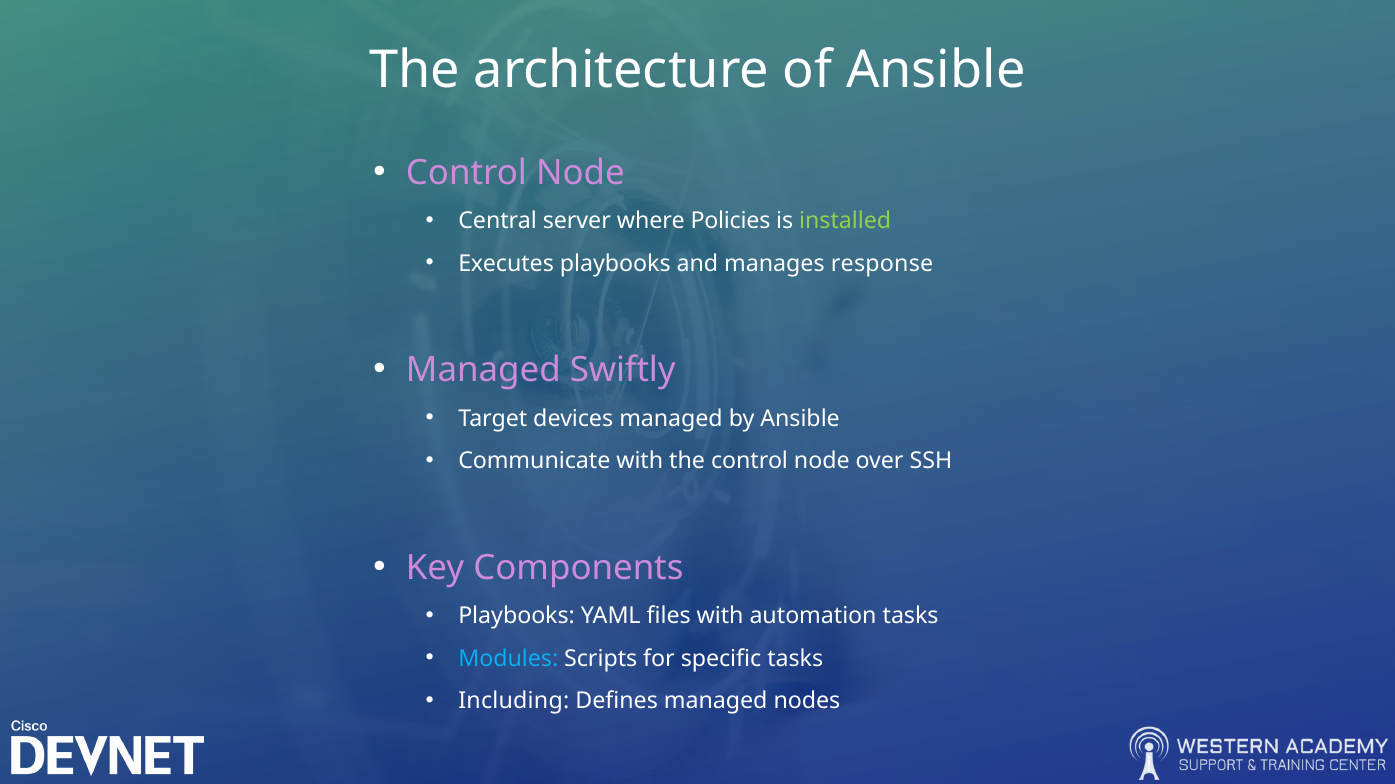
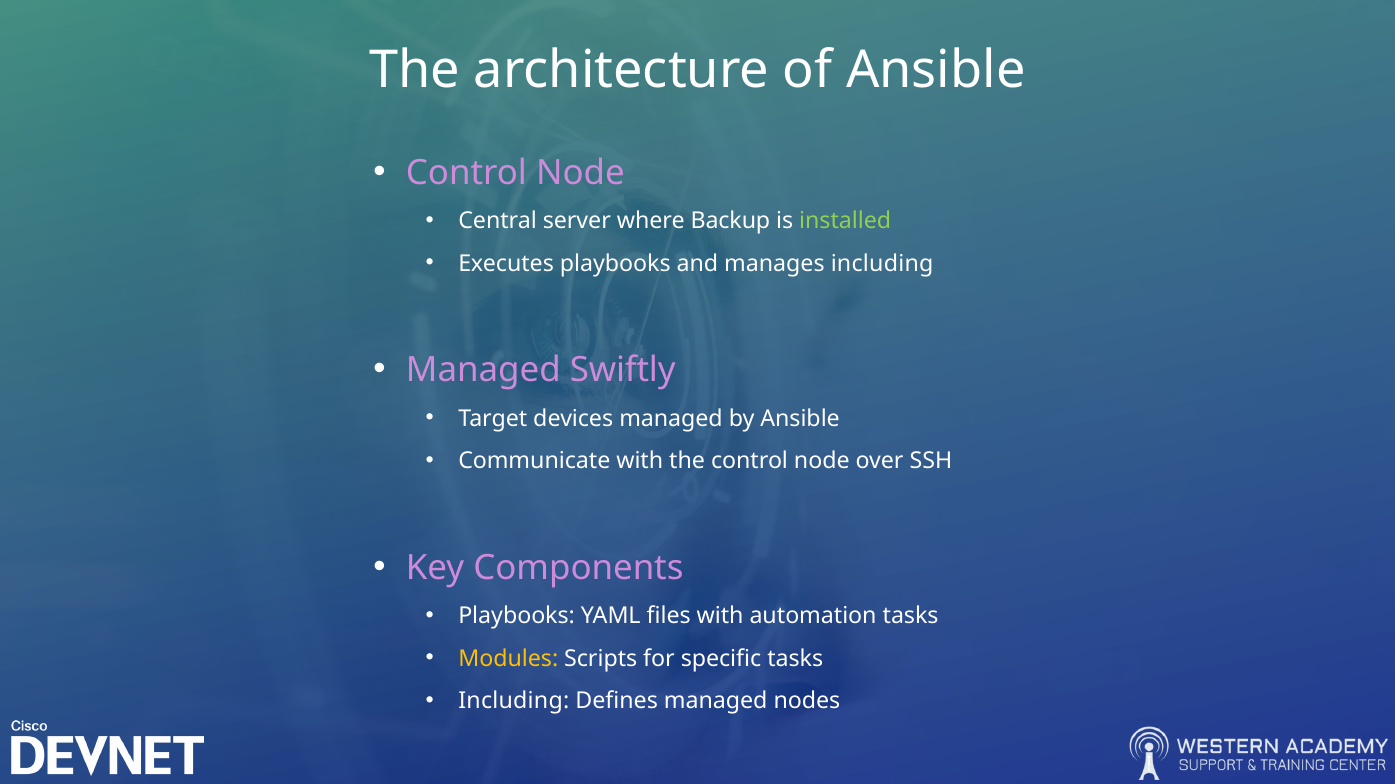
Policies: Policies -> Backup
manages response: response -> including
Modules colour: light blue -> yellow
